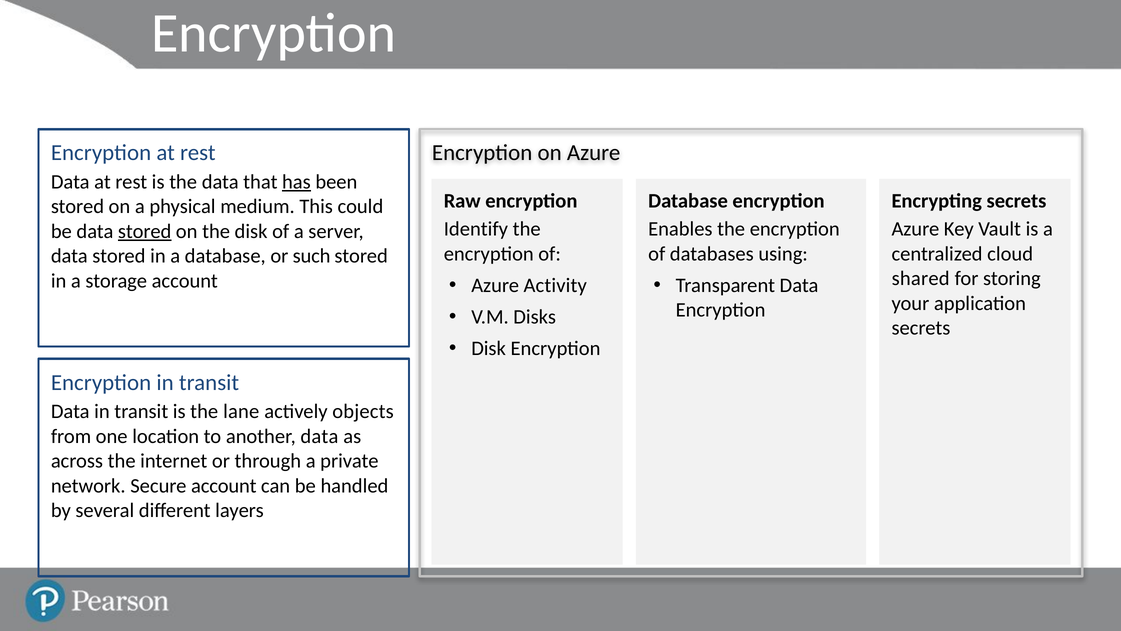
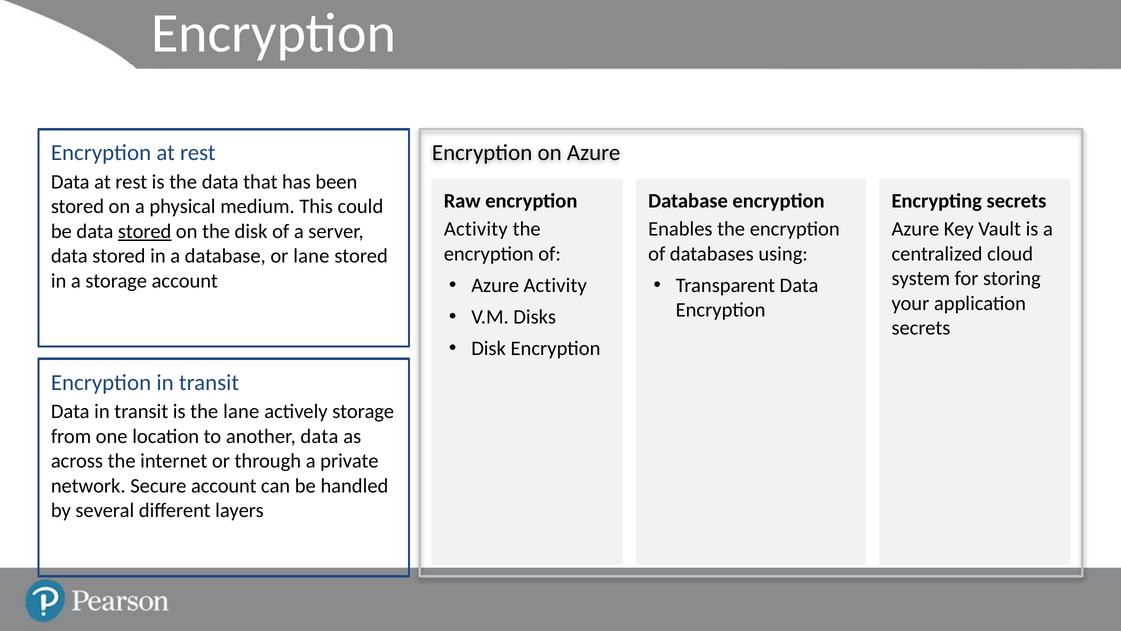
has underline: present -> none
Identify at (476, 229): Identify -> Activity
or such: such -> lane
shared: shared -> system
actively objects: objects -> storage
